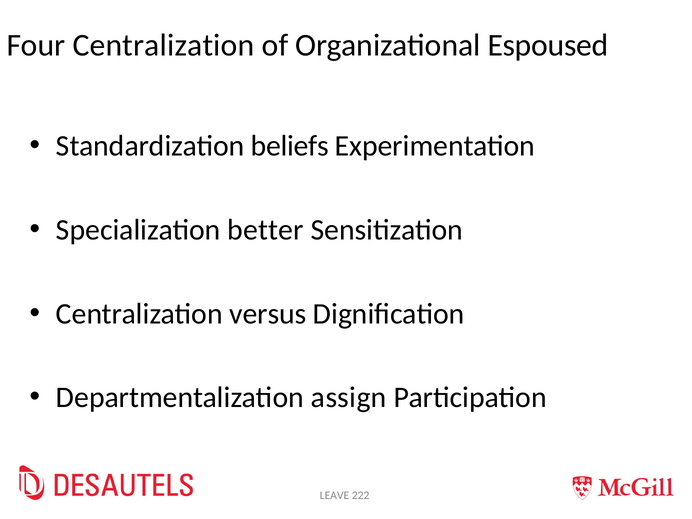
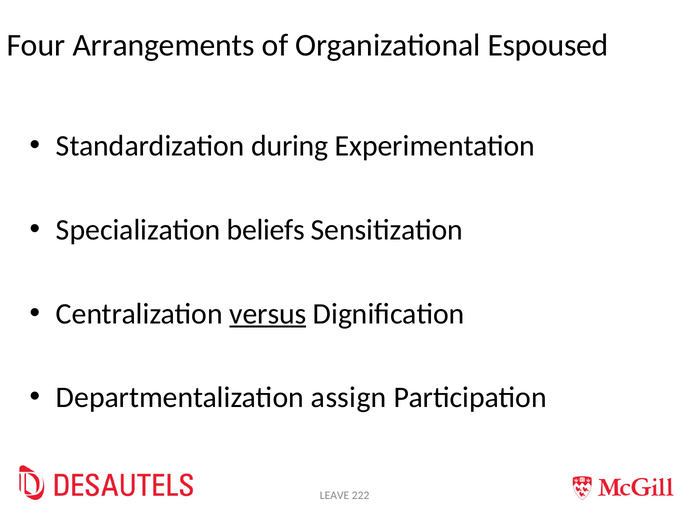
Four Centralization: Centralization -> Arrangements
beliefs: beliefs -> during
better: better -> beliefs
versus underline: none -> present
